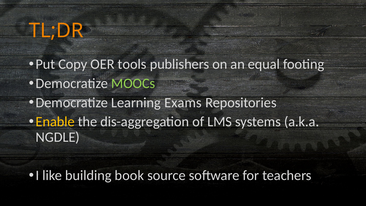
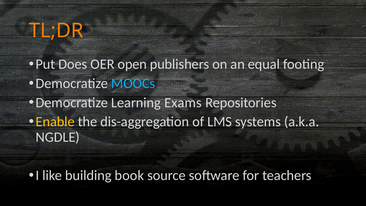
Copy: Copy -> Does
tools: tools -> open
MOOCs colour: light green -> light blue
